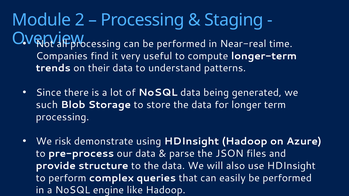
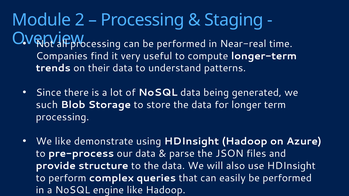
We risk: risk -> like
